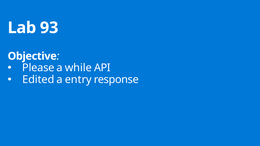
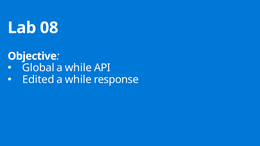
93: 93 -> 08
Please: Please -> Global
entry at (78, 80): entry -> while
